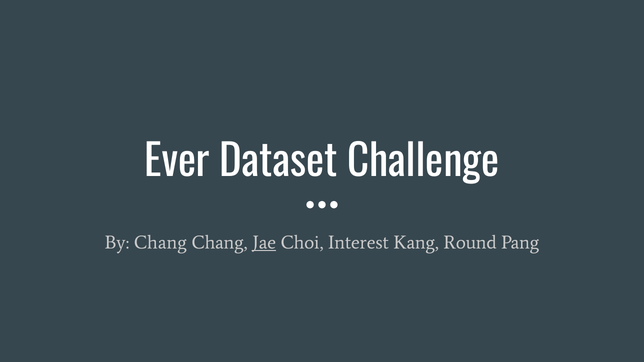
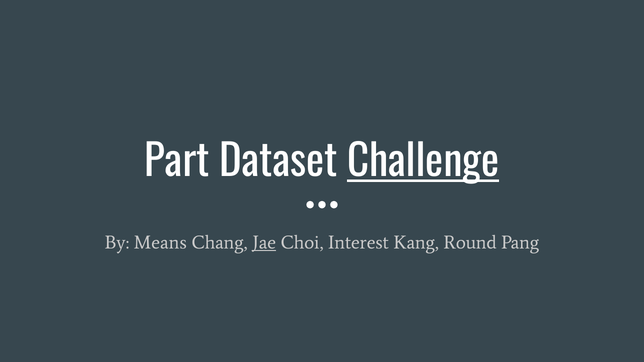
Ever: Ever -> Part
Challenge underline: none -> present
By Chang: Chang -> Means
